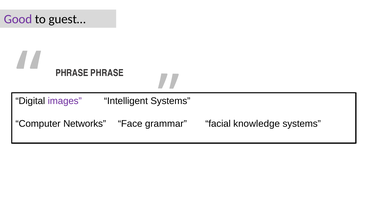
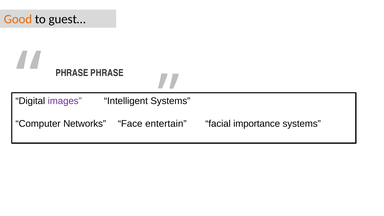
Good colour: purple -> orange
grammar: grammar -> entertain
knowledge: knowledge -> importance
